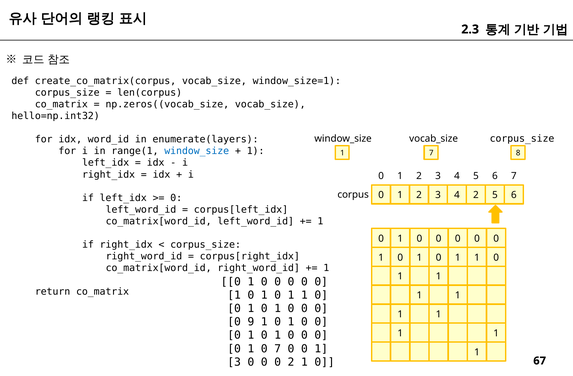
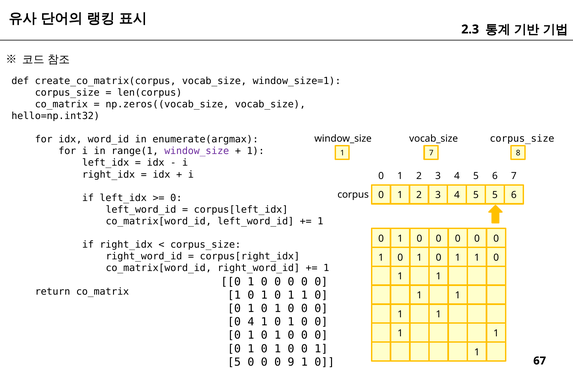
enumerate(layers: enumerate(layers -> enumerate(argmax
window_size at (197, 151) colour: blue -> purple
2 at (476, 195): 2 -> 5
0 9: 9 -> 4
7 at (278, 349): 7 -> 1
3 at (234, 362): 3 -> 5
0 2: 2 -> 9
